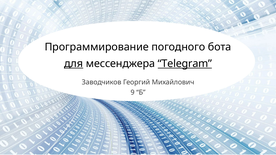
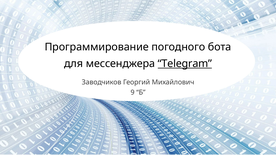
для underline: present -> none
